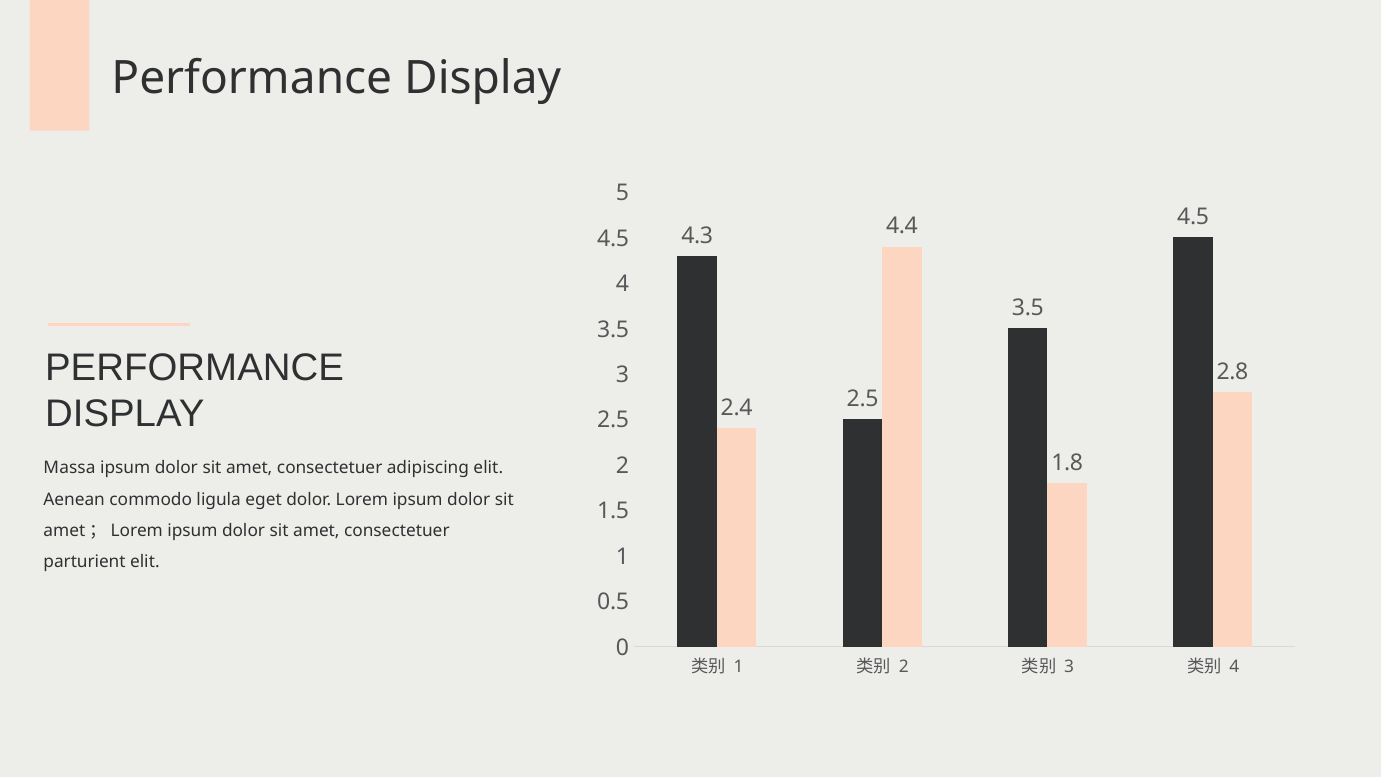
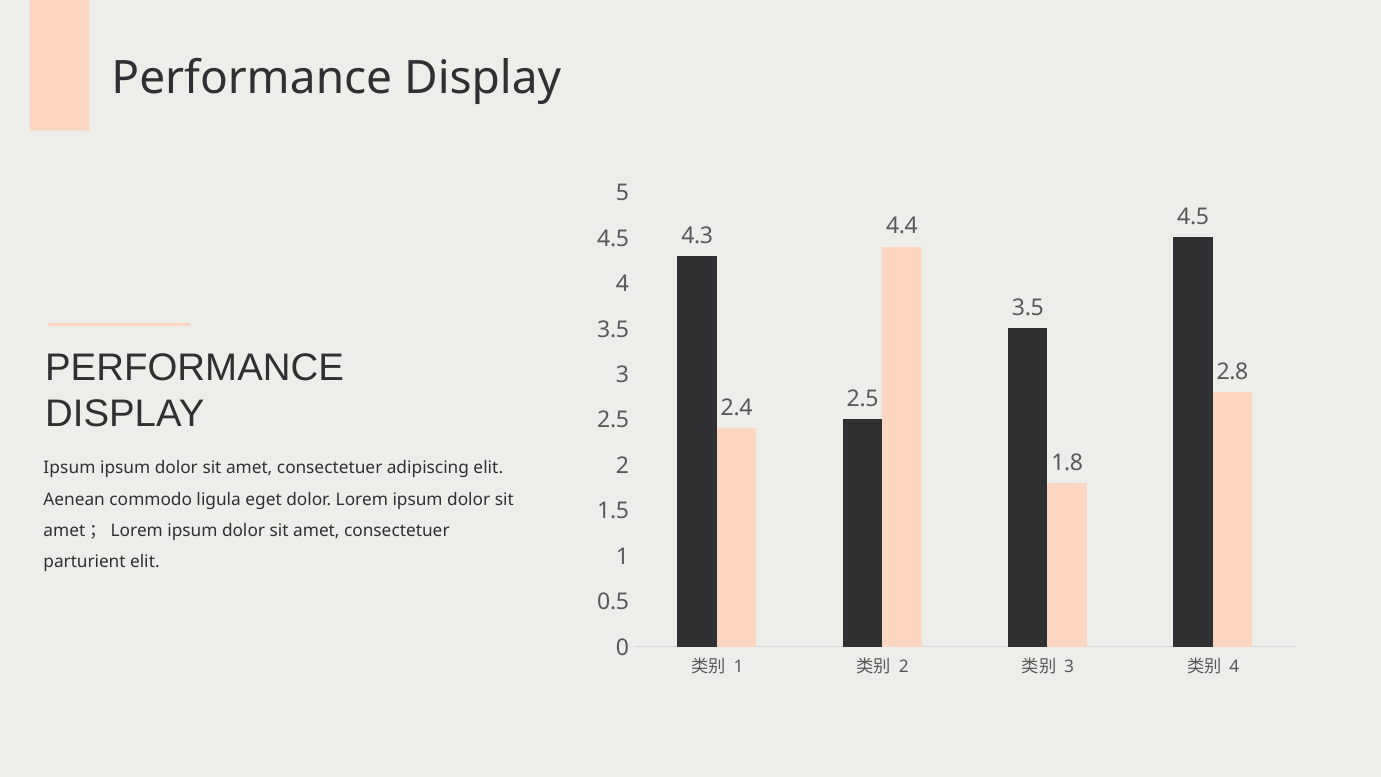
Massa at (70, 468): Massa -> Ipsum
